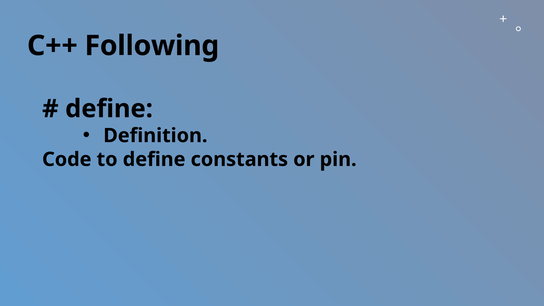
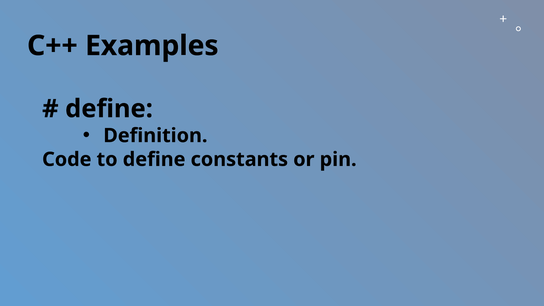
Following: Following -> Examples
